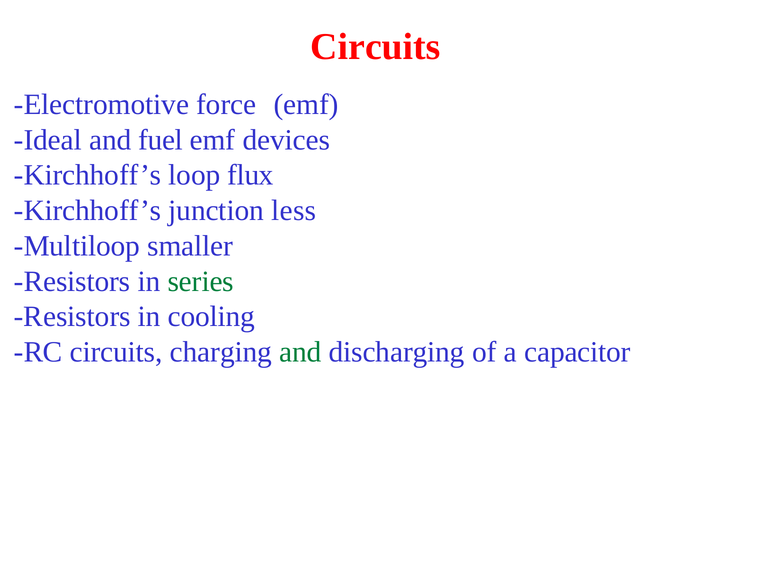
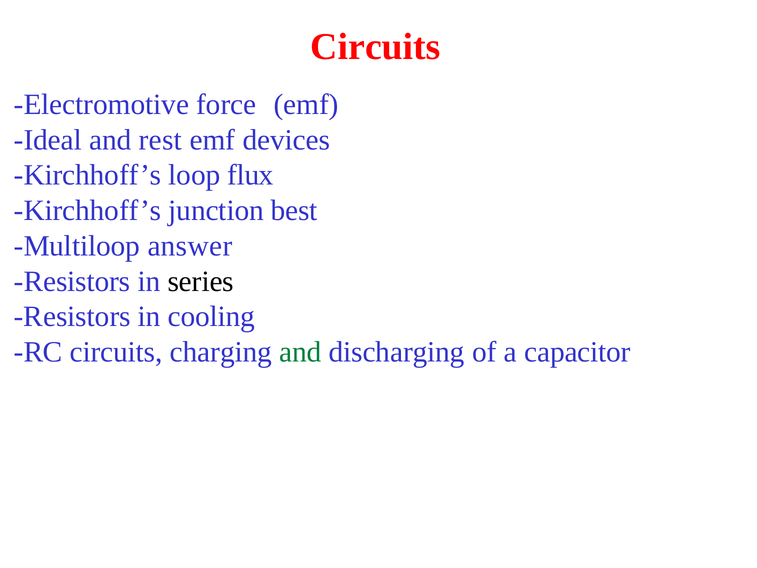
fuel: fuel -> rest
less: less -> best
smaller: smaller -> answer
series colour: green -> black
